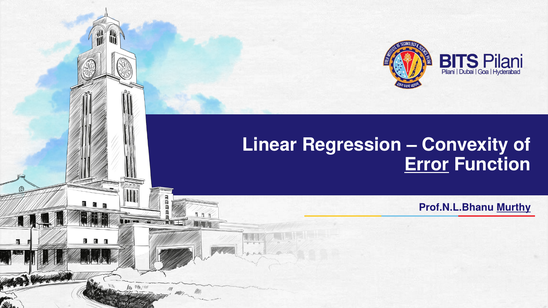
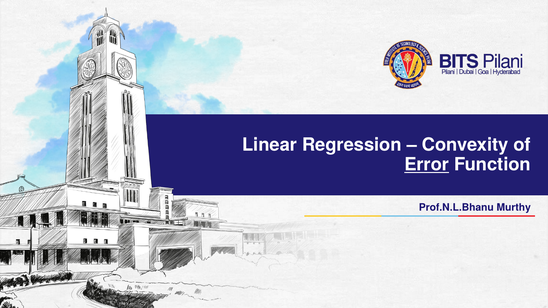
Murthy underline: present -> none
